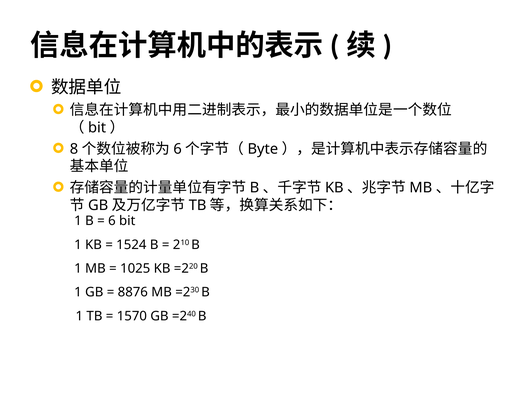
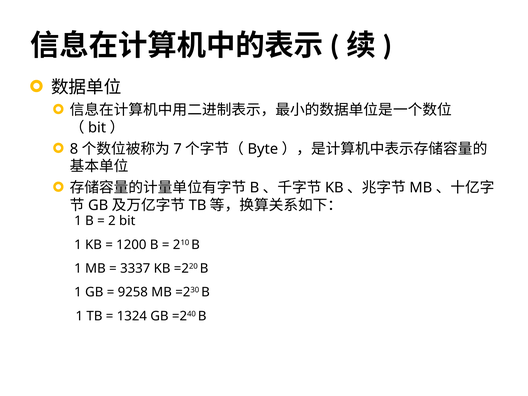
6 at (178, 149): 6 -> 7
6 at (112, 221): 6 -> 2
1524: 1524 -> 1200
1025: 1025 -> 3337
8876: 8876 -> 9258
1570: 1570 -> 1324
